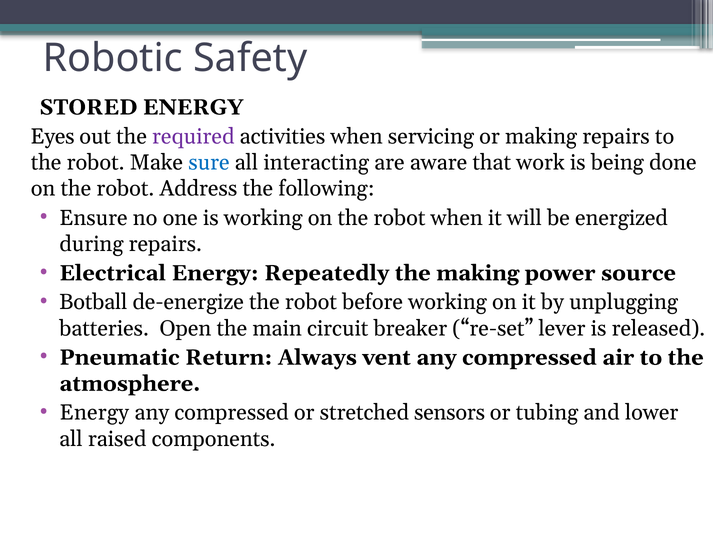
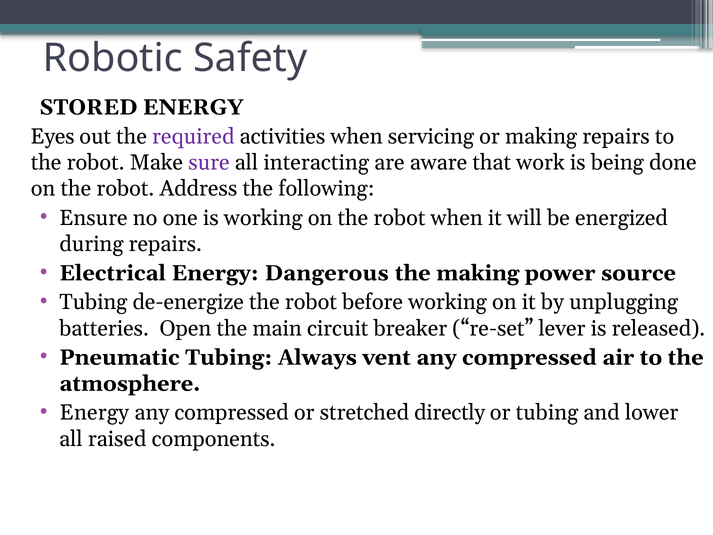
sure colour: blue -> purple
Repeatedly: Repeatedly -> Dangerous
Botball at (93, 302): Botball -> Tubing
Pneumatic Return: Return -> Tubing
sensors: sensors -> directly
